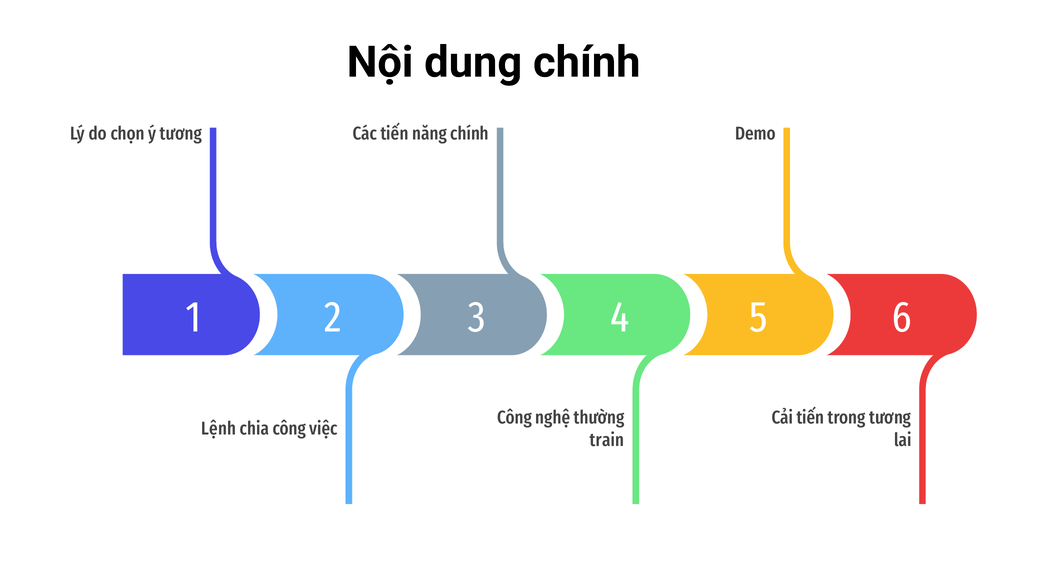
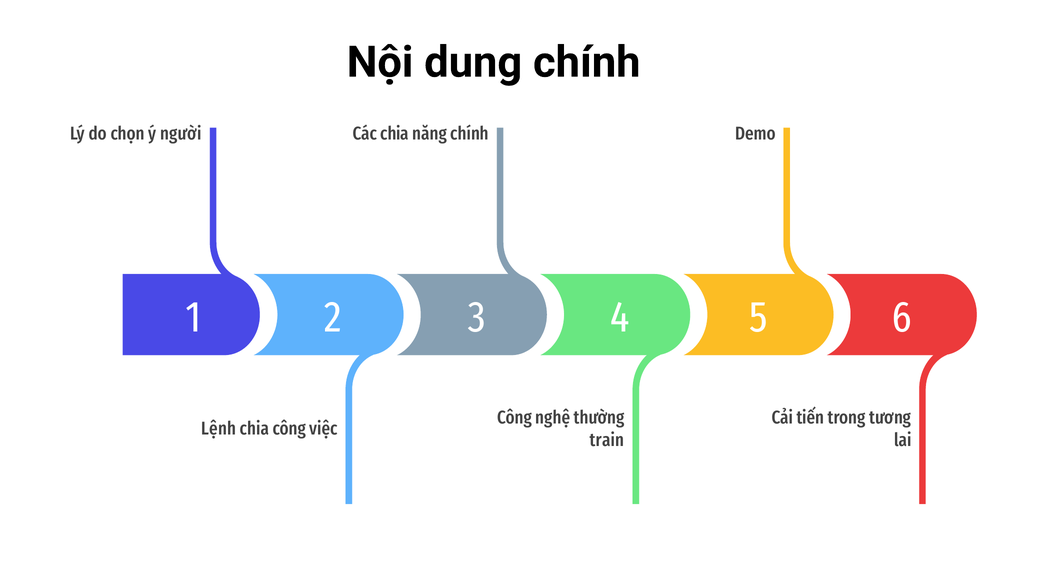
ý tương: tương -> người
Các tiến: tiến -> chia
